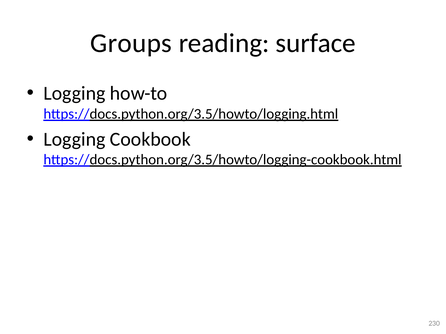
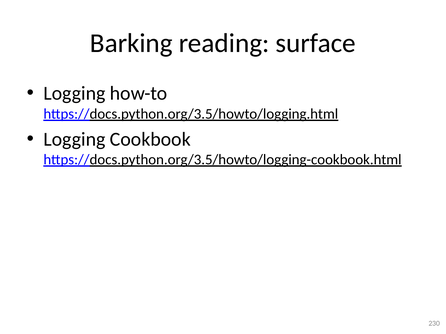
Groups: Groups -> Barking
